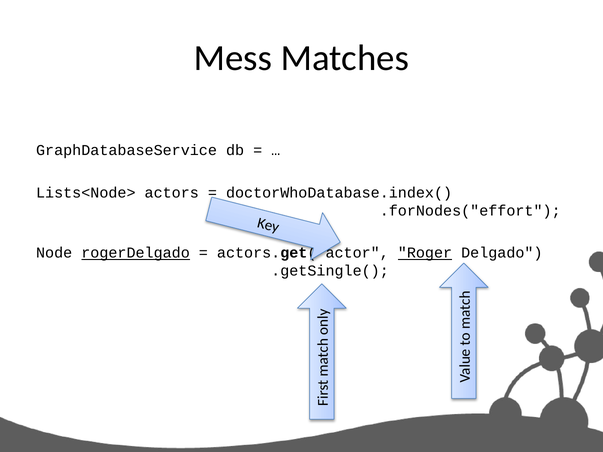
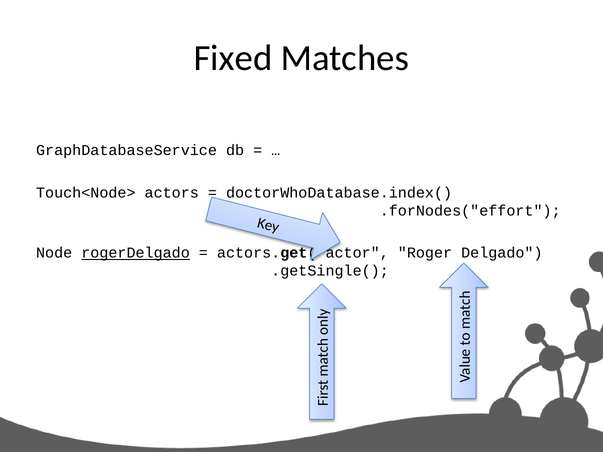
Mess: Mess -> Fixed
Lists<Node>: Lists<Node> -> Touch<Node>
Roger underline: present -> none
